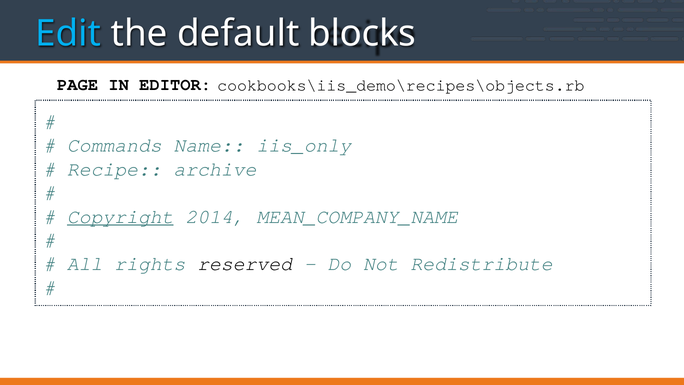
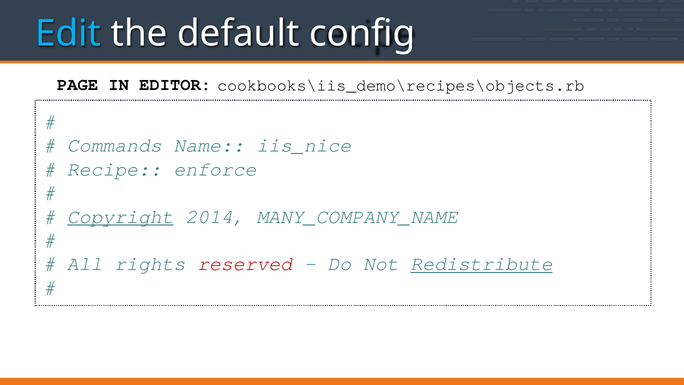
blocks: blocks -> config
iis_only: iis_only -> iis_nice
archive: archive -> enforce
MEAN_COMPANY_NAME: MEAN_COMPANY_NAME -> MANY_COMPANY_NAME
reserved colour: black -> red
Redistribute underline: none -> present
